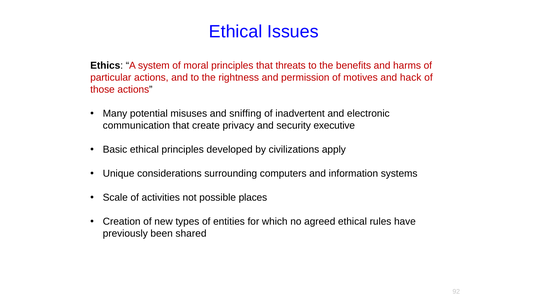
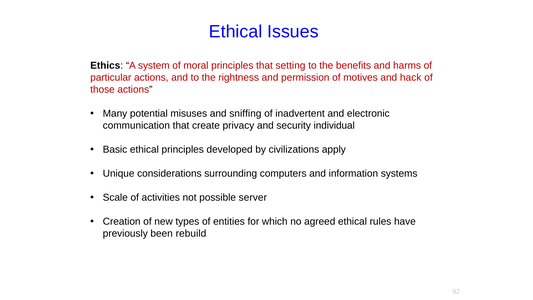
threats: threats -> setting
executive: executive -> individual
places: places -> server
shared: shared -> rebuild
